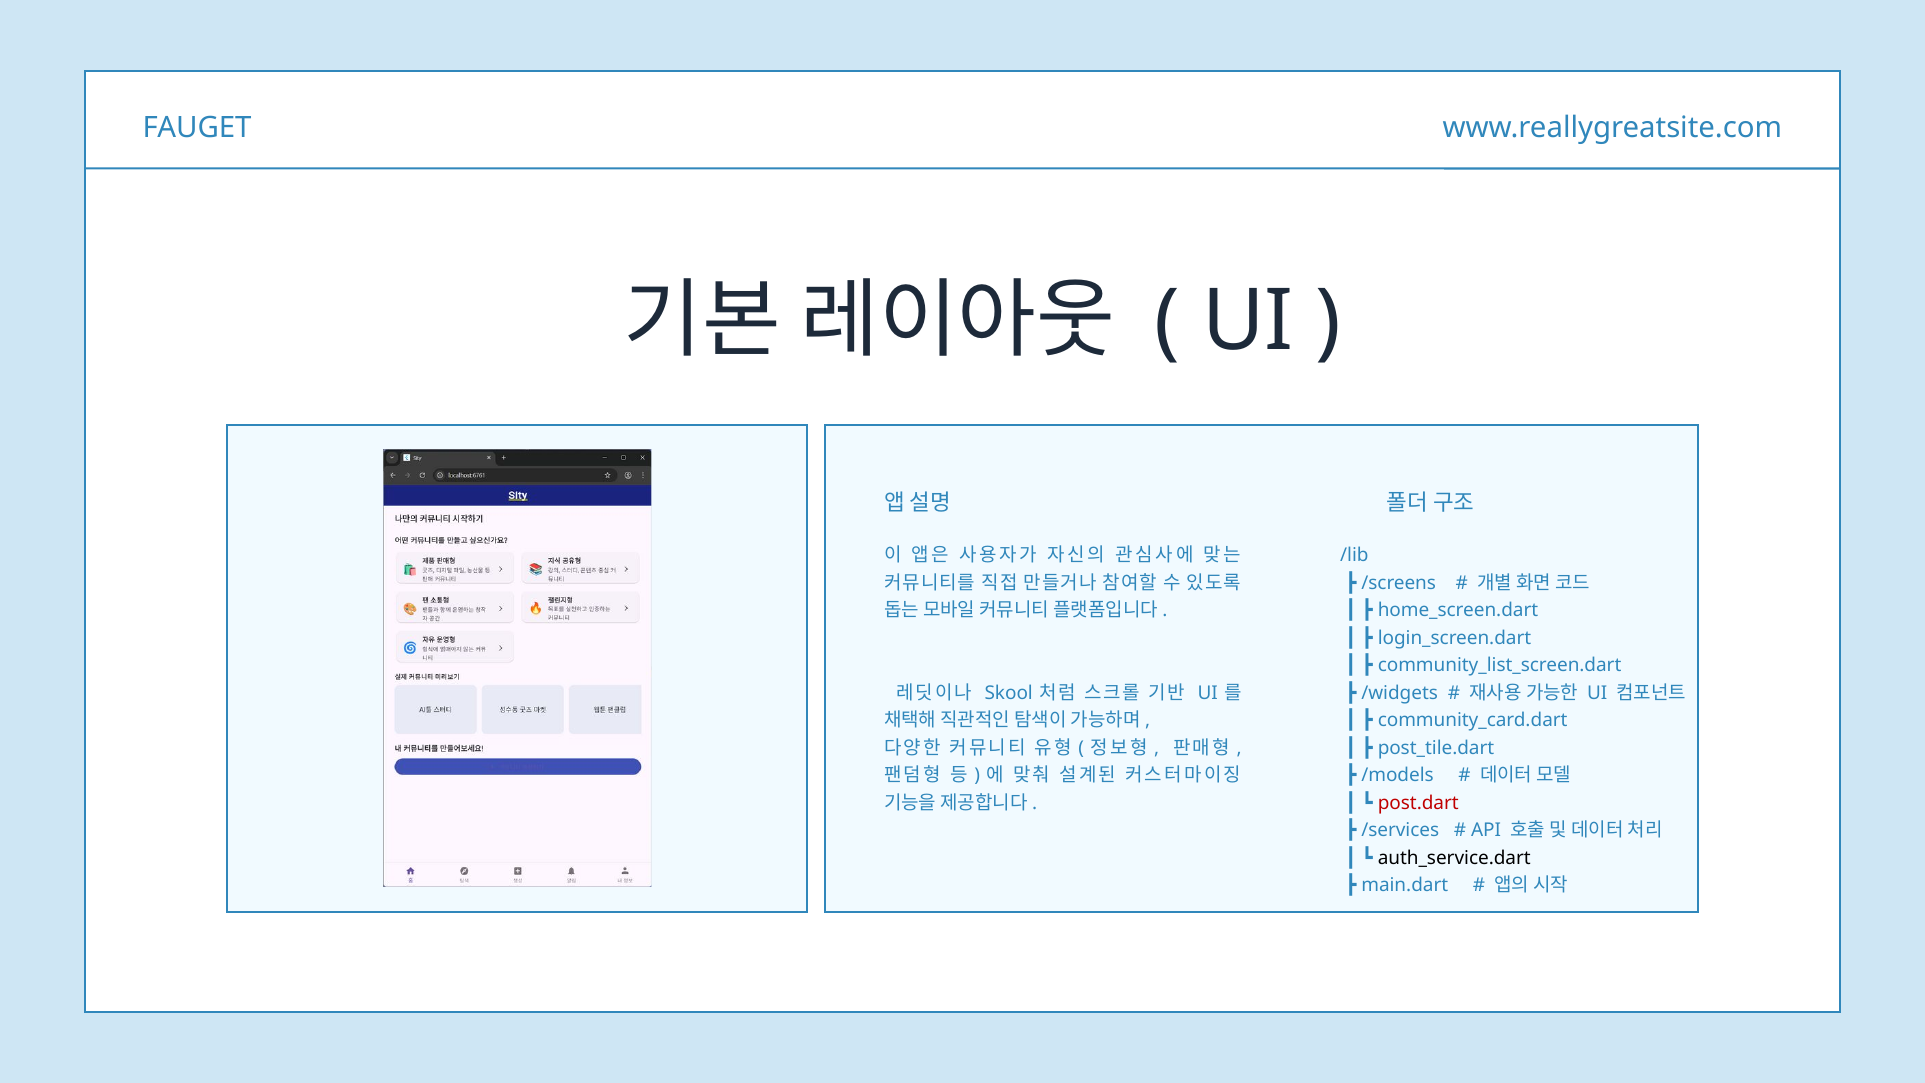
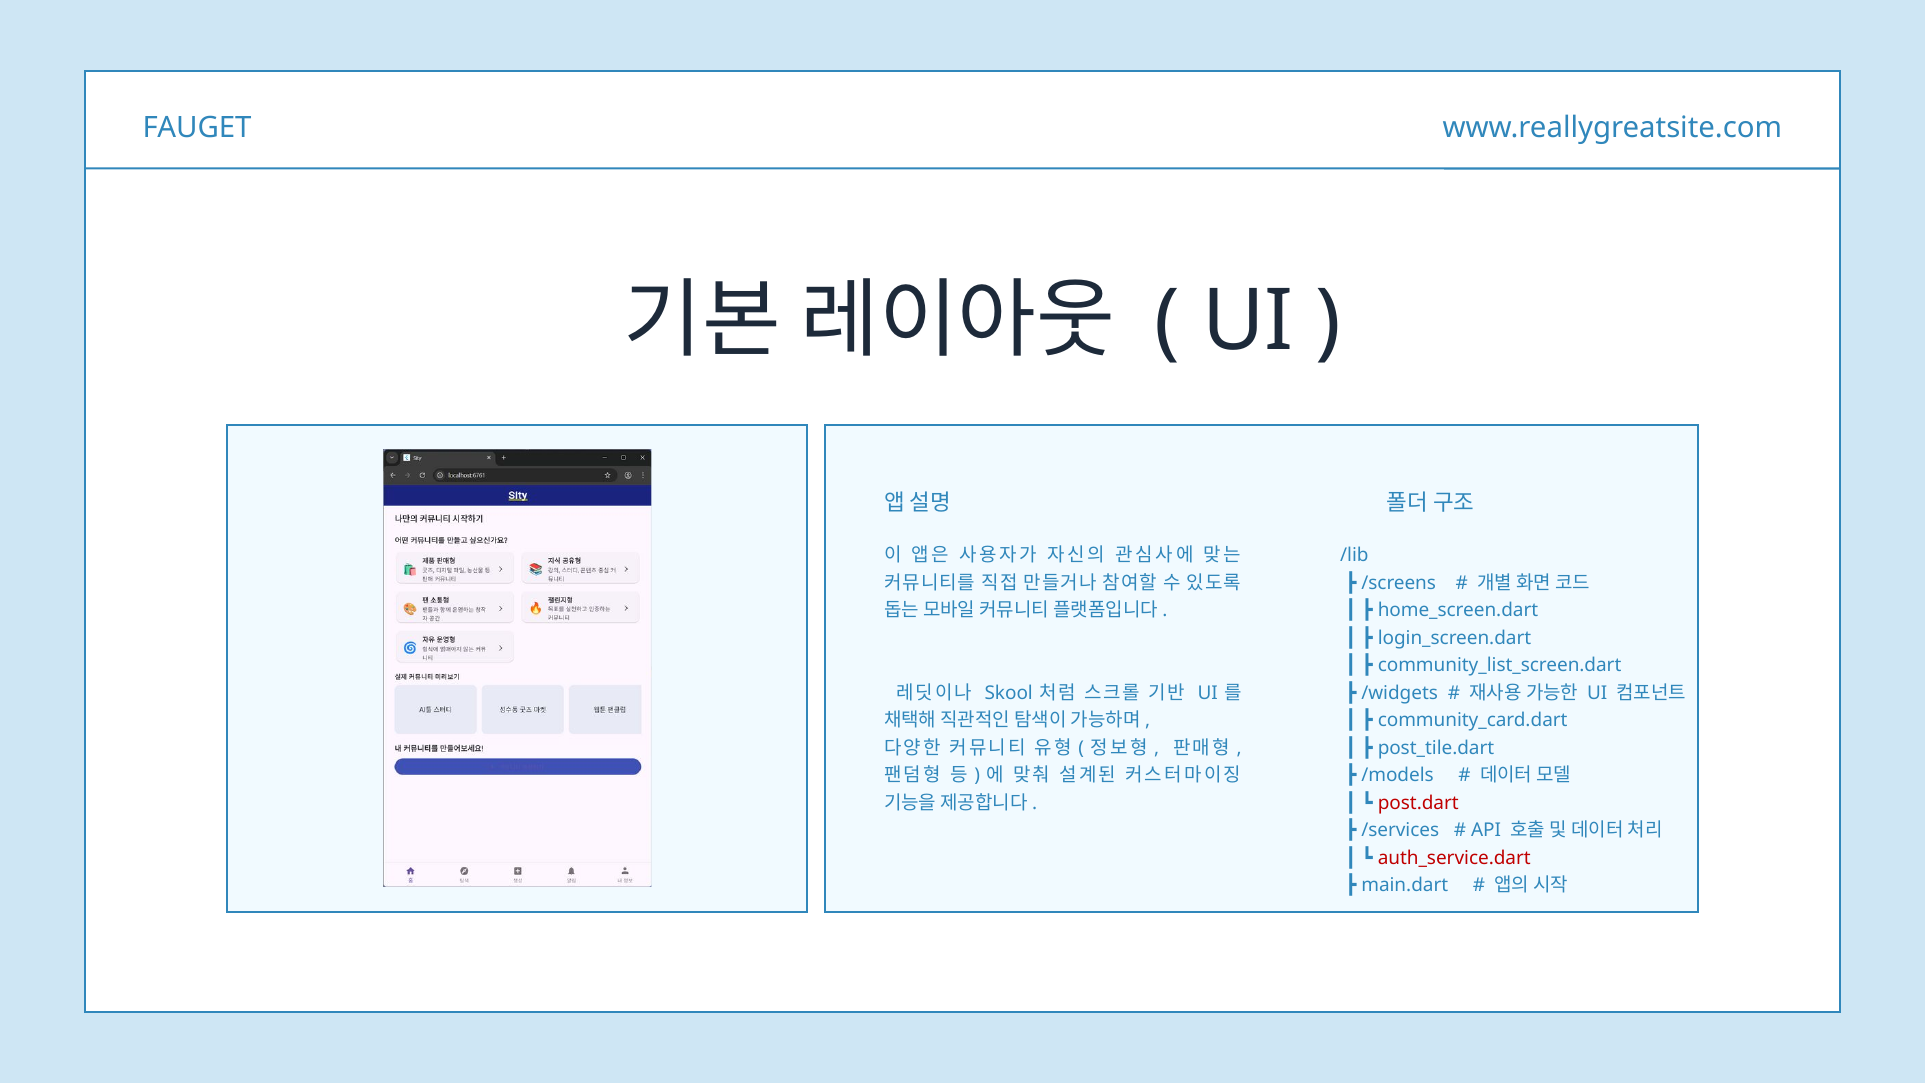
auth_service.dart colour: black -> red
